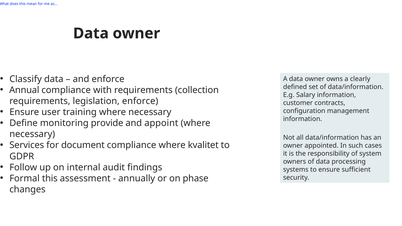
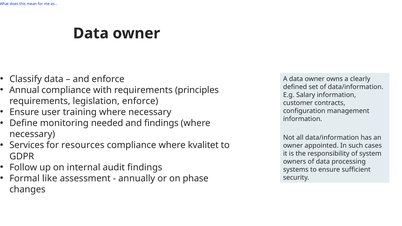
collection: collection -> principles
provide: provide -> needed
and appoint: appoint -> findings
document: document -> resources
Formal this: this -> like
